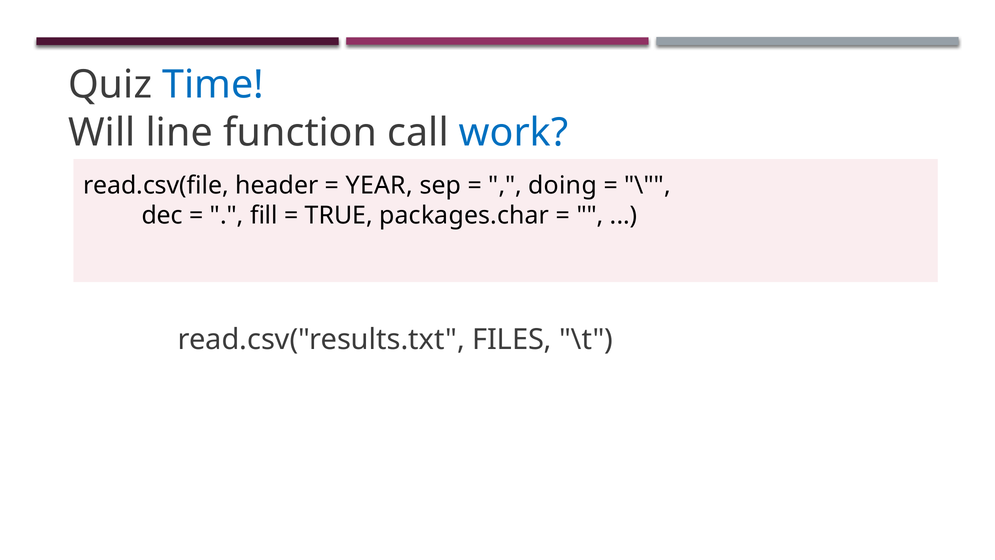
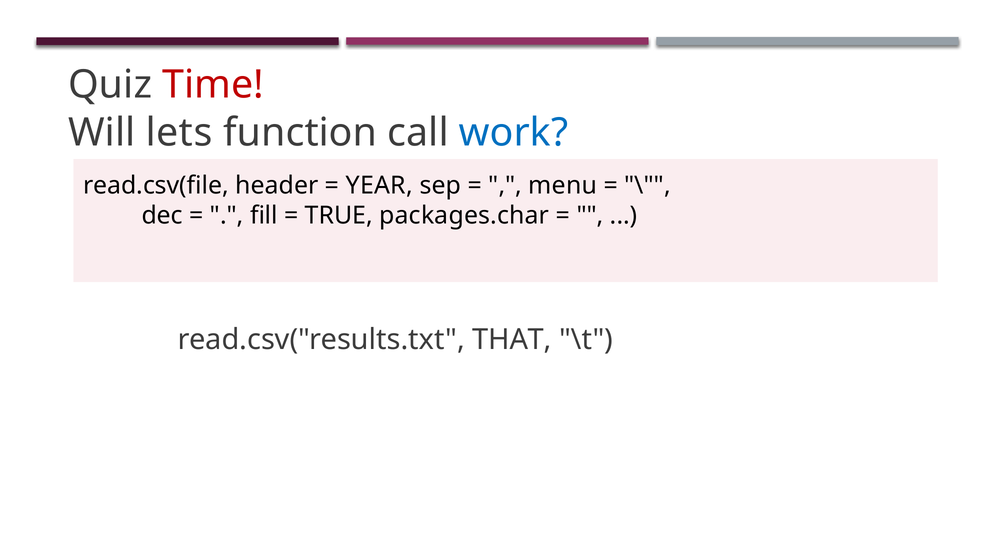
Time colour: blue -> red
line: line -> lets
doing: doing -> menu
FILES: FILES -> THAT
